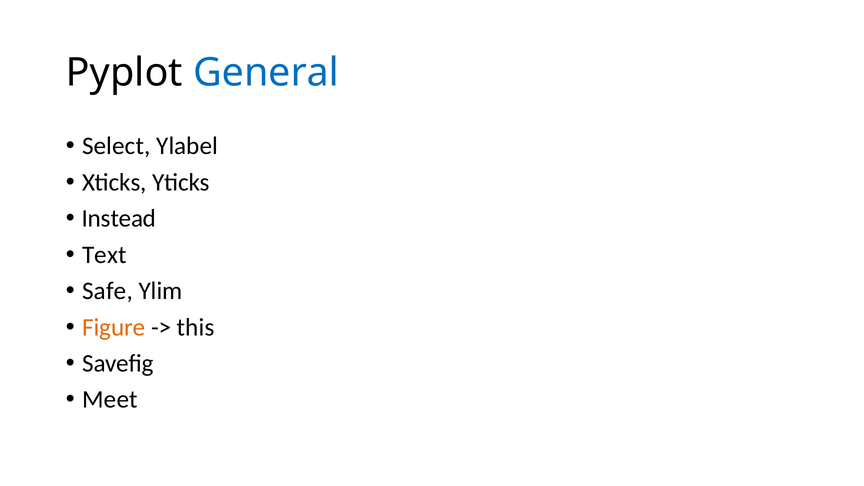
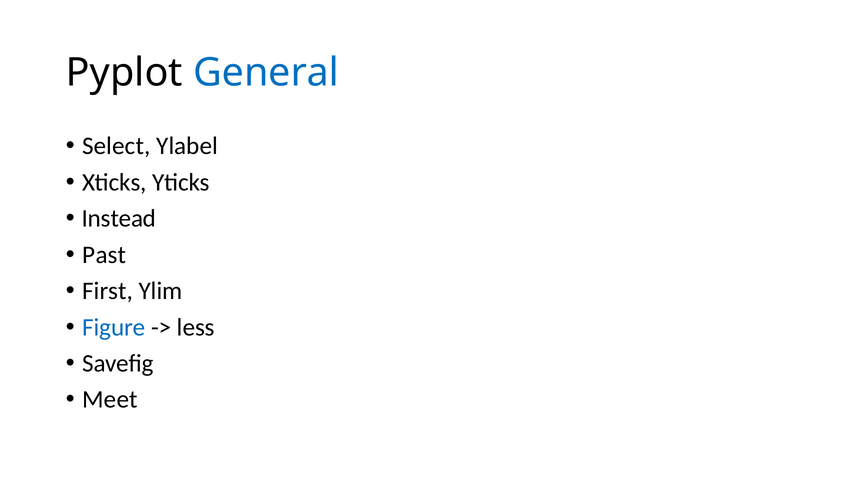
Text: Text -> Past
Safe: Safe -> First
Figure colour: orange -> blue
this: this -> less
